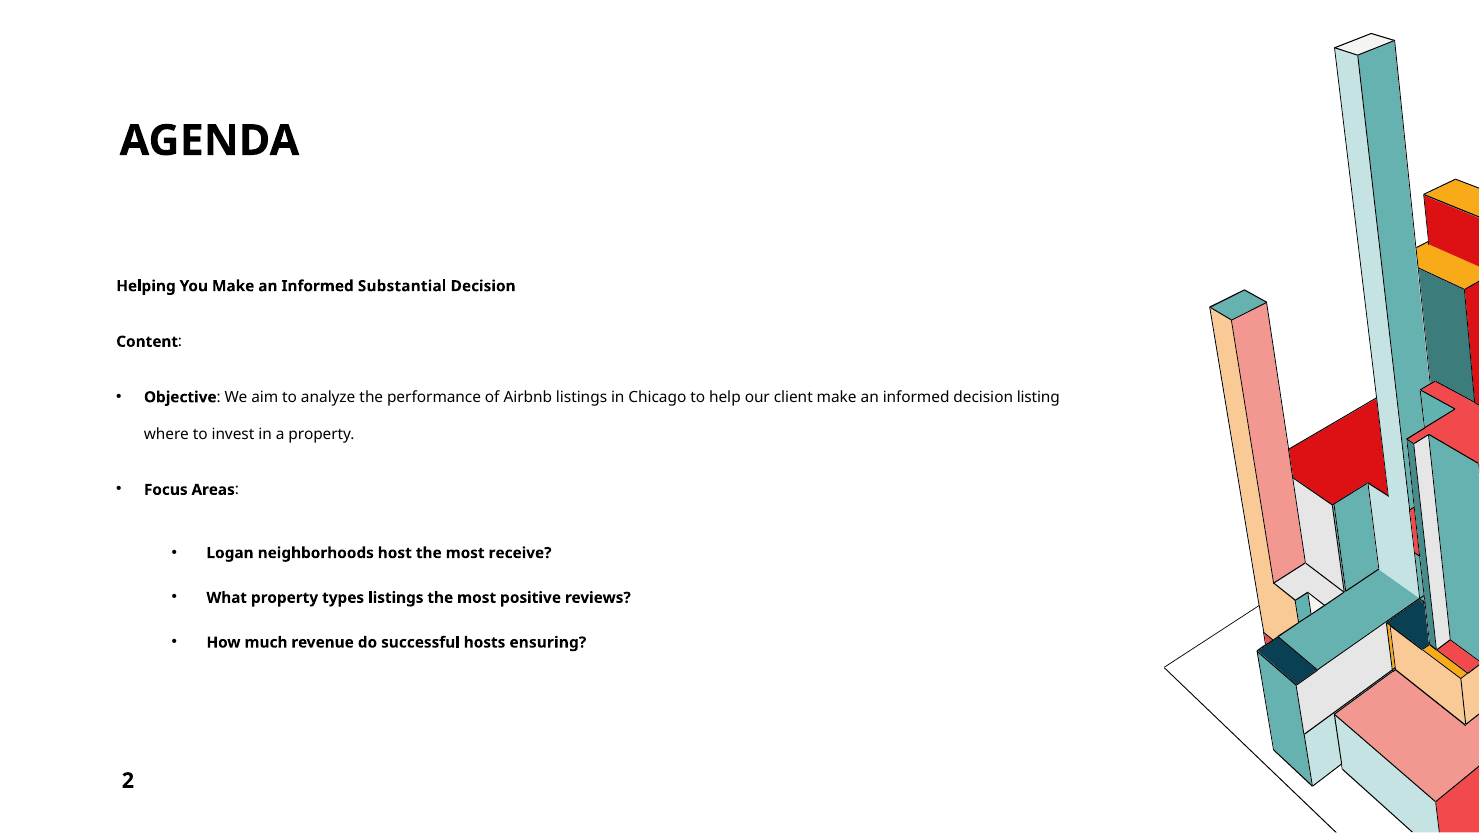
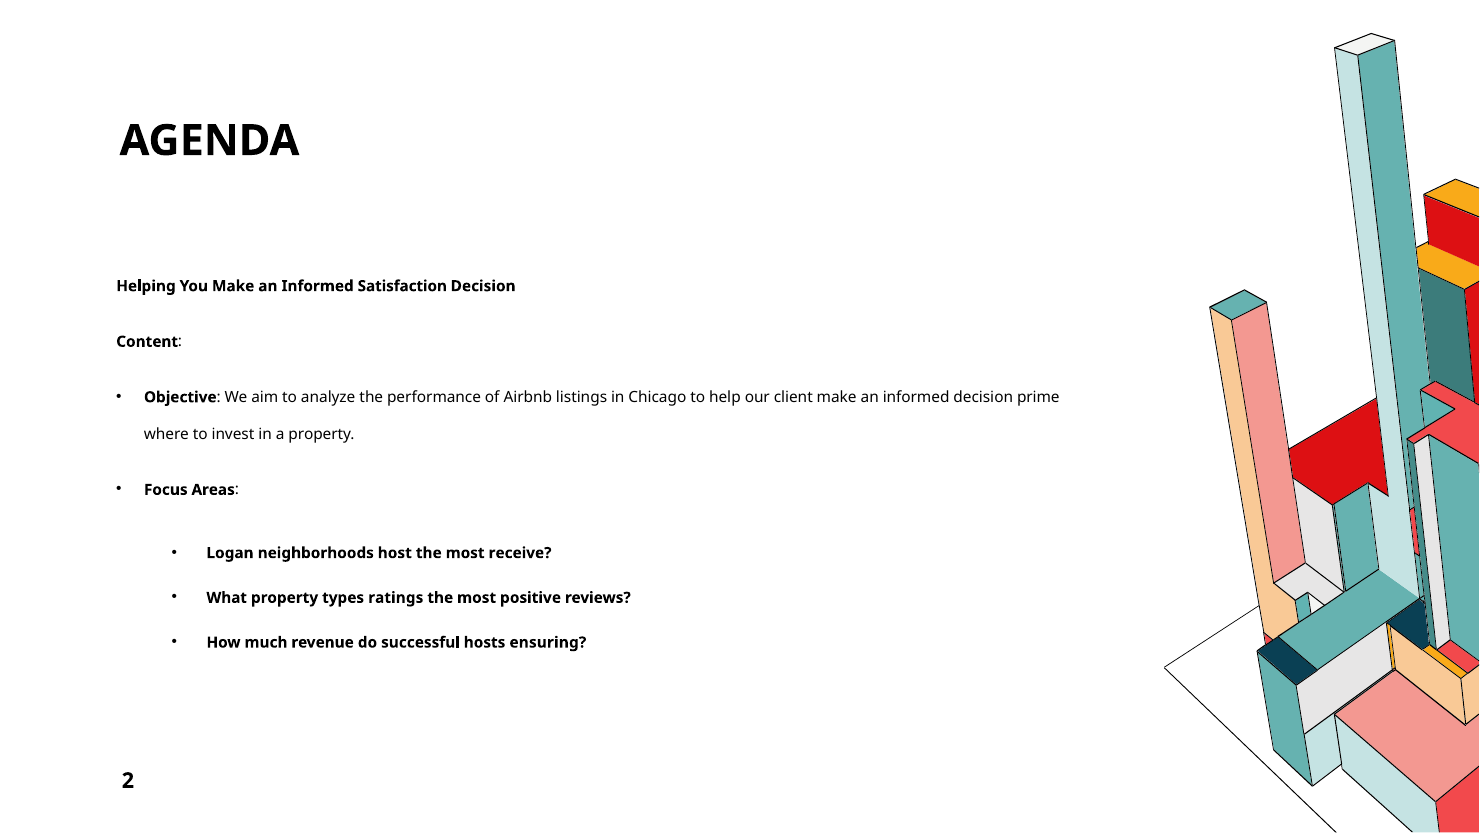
Substantial: Substantial -> Satisfaction
listing: listing -> prime
types listings: listings -> ratings
